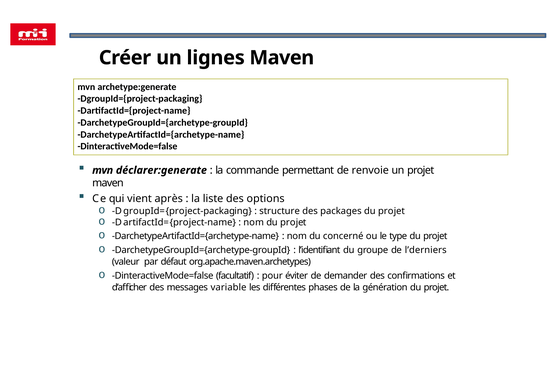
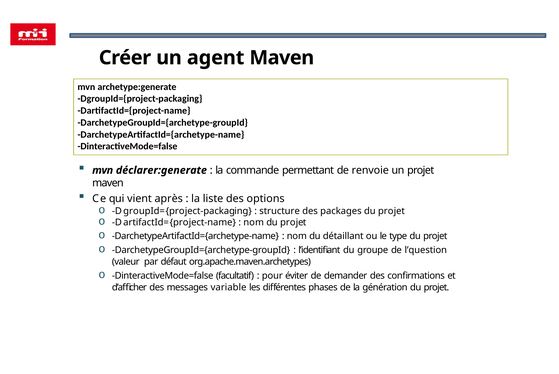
lignes: lignes -> agent
concerné: concerné -> détaillant
l’derniers: l’derniers -> l’question
